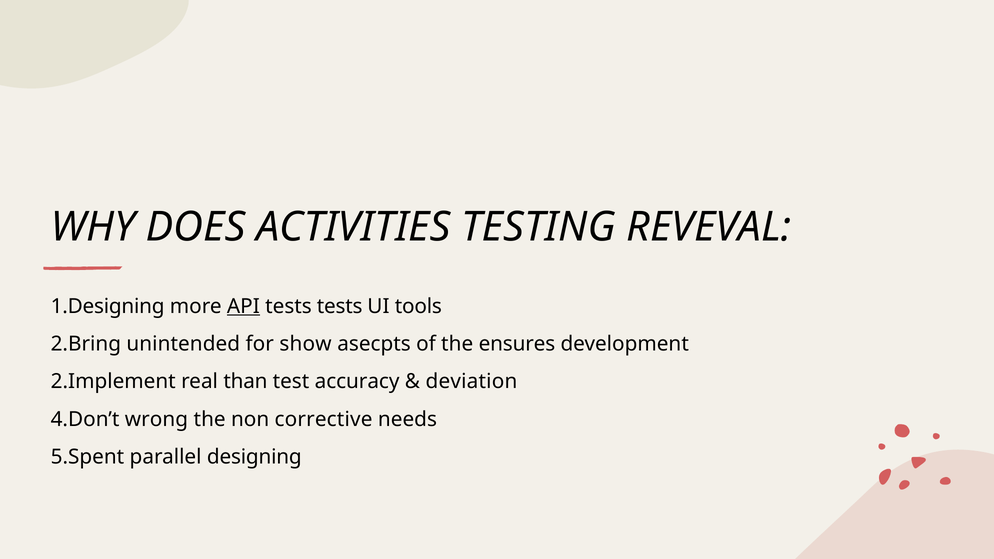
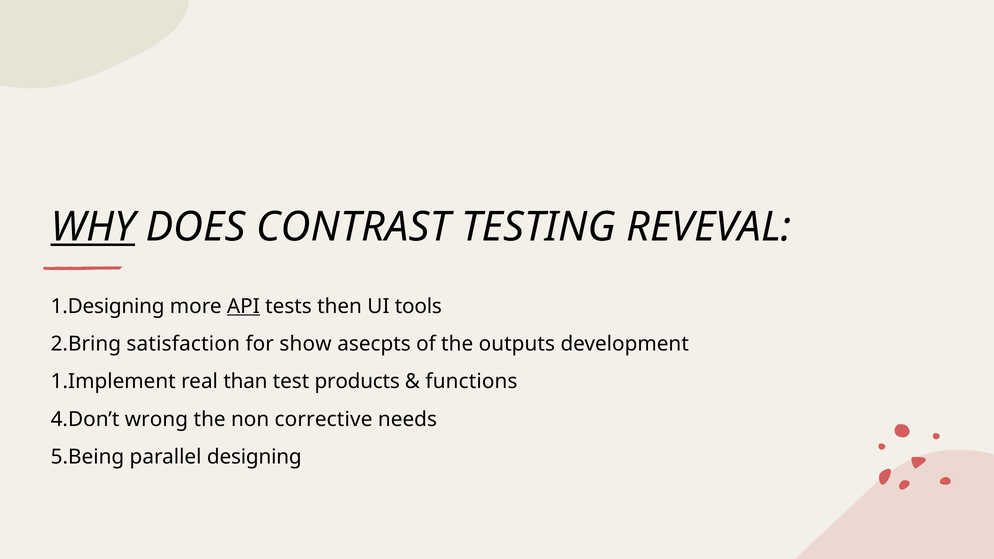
WHY underline: none -> present
ACTIVITIES: ACTIVITIES -> CONTRAST
tests tests: tests -> then
unintended: unintended -> satisfaction
ensures: ensures -> outputs
2.Implement: 2.Implement -> 1.Implement
accuracy: accuracy -> products
deviation: deviation -> functions
5.Spent: 5.Spent -> 5.Being
